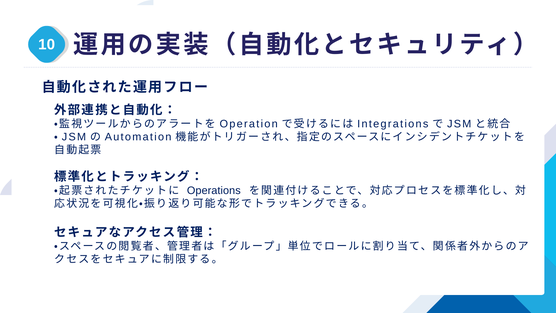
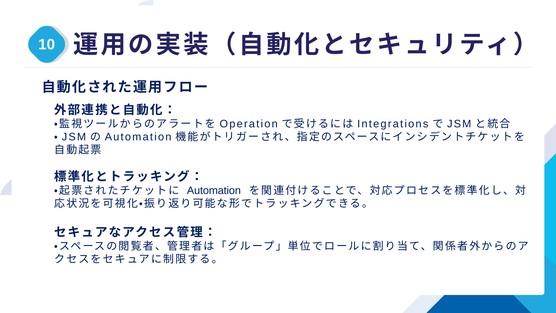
Operations at (214, 191): Operations -> Automation
